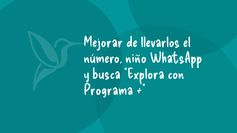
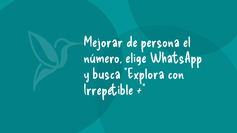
llevarlos: llevarlos -> persona
niño: niño -> elige
Programa: Programa -> Irrepetible
